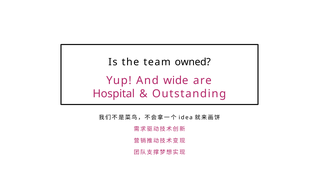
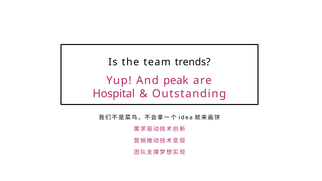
owned: owned -> trends
wide: wide -> peak
